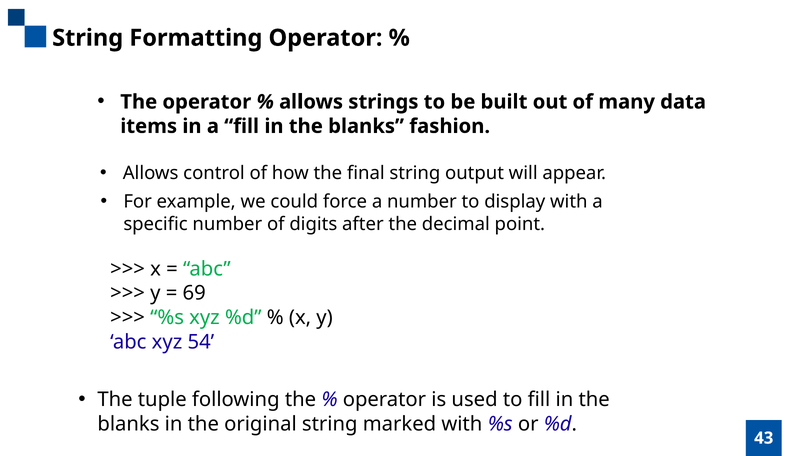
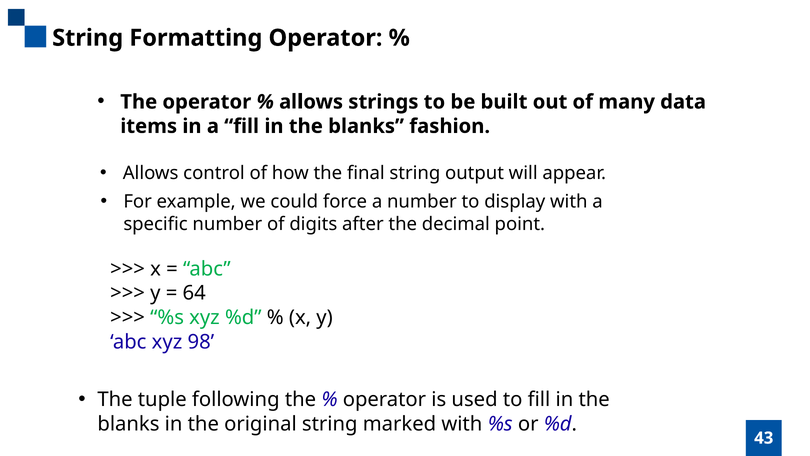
69: 69 -> 64
54: 54 -> 98
